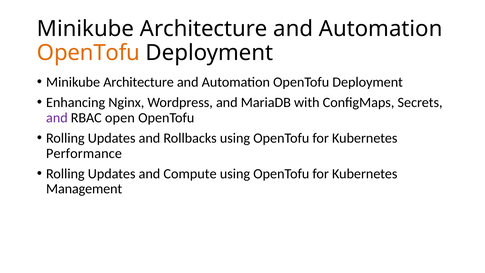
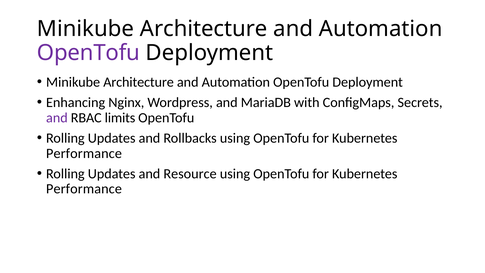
OpenTofu at (89, 53) colour: orange -> purple
open: open -> limits
Compute: Compute -> Resource
Management at (84, 189): Management -> Performance
